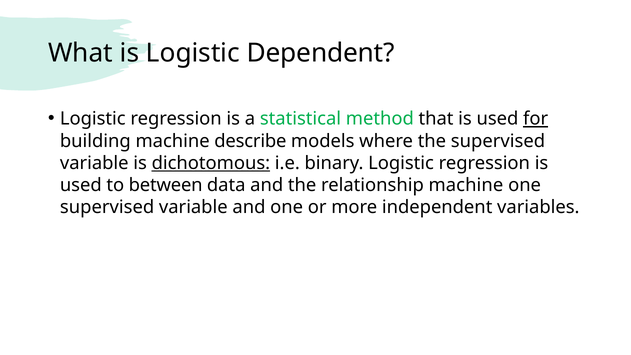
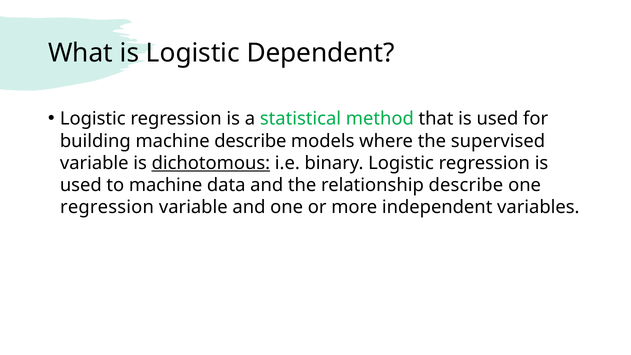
for underline: present -> none
to between: between -> machine
relationship machine: machine -> describe
supervised at (107, 207): supervised -> regression
